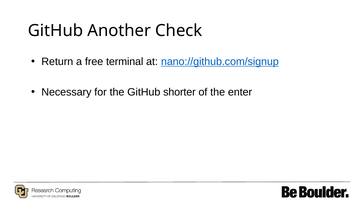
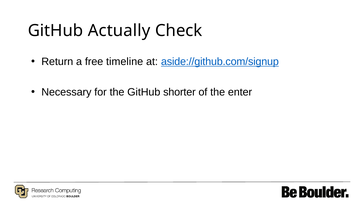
Another: Another -> Actually
terminal: terminal -> timeline
nano://github.com/signup: nano://github.com/signup -> aside://github.com/signup
